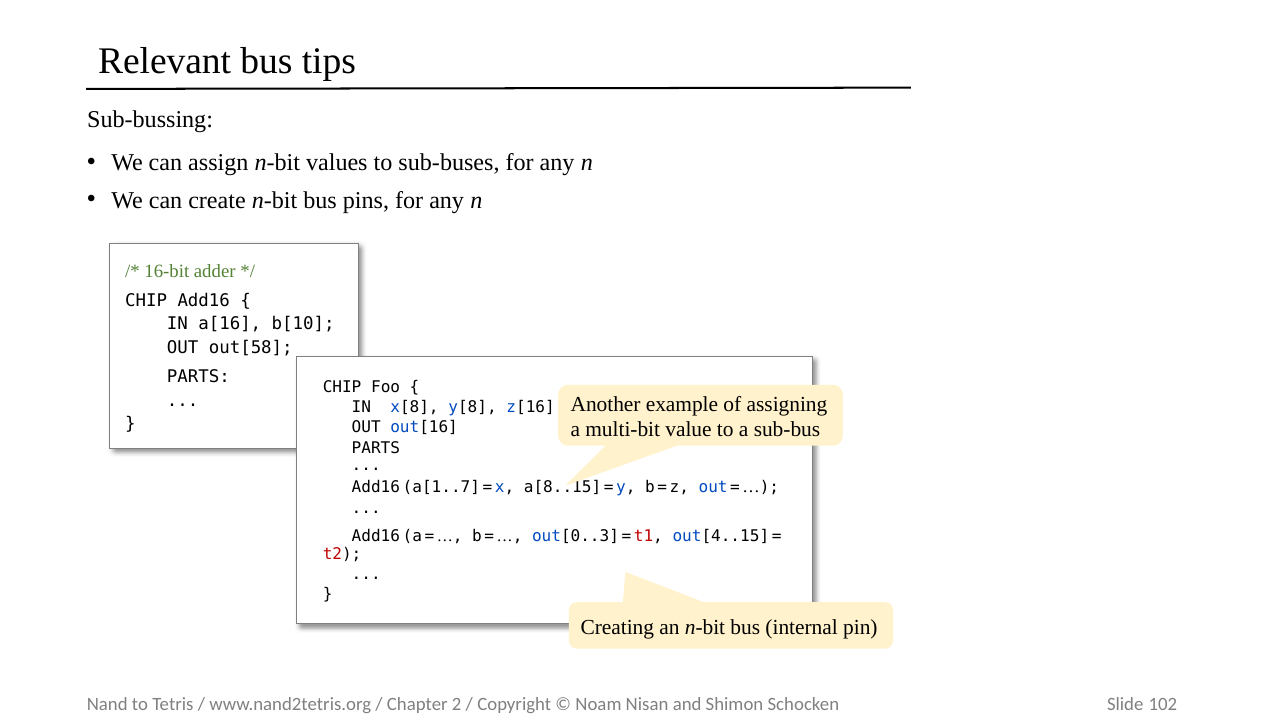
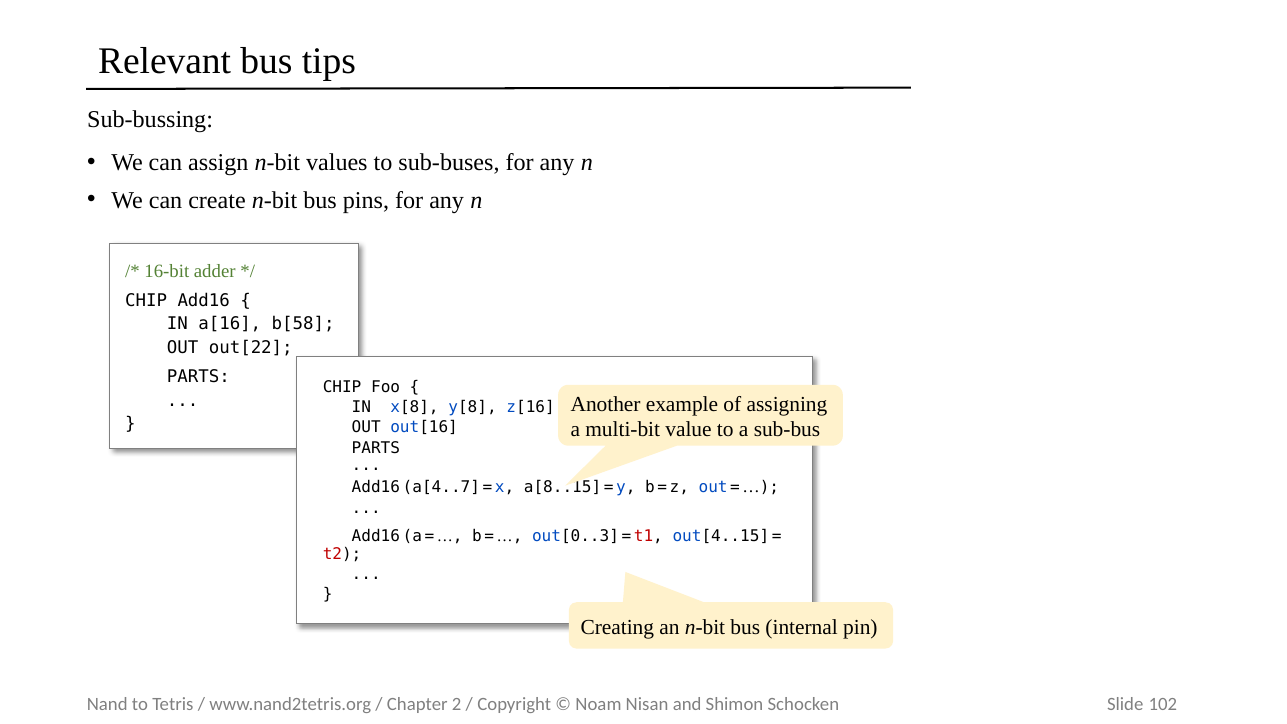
b[10: b[10 -> b[58
out[58: out[58 -> out[22
a[1..7: a[1..7 -> a[4..7
